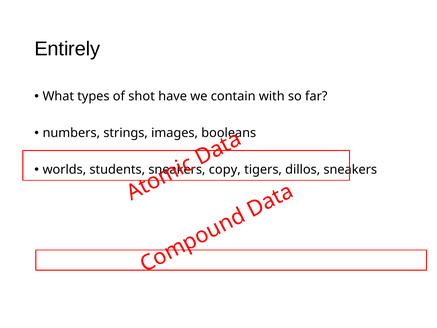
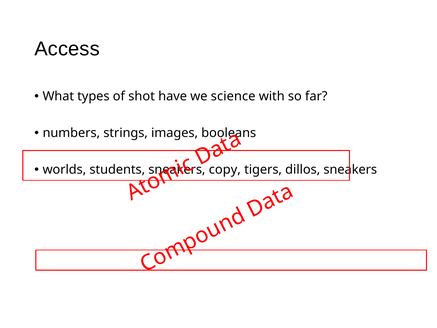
Entirely: Entirely -> Access
contain: contain -> science
